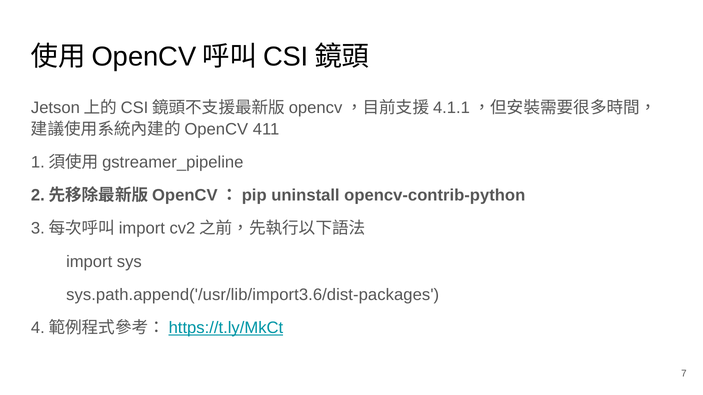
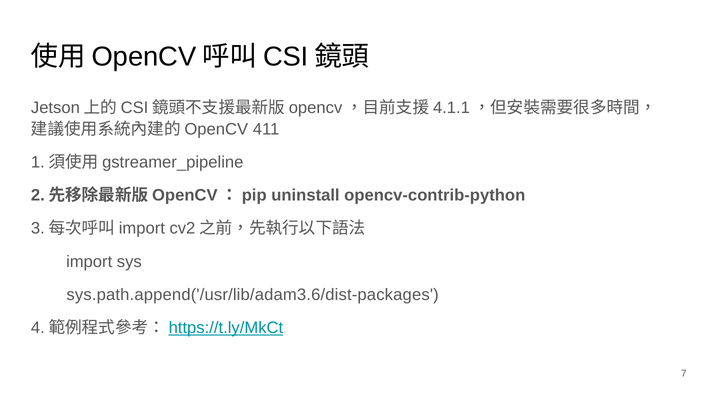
sys.path.append('/usr/lib/import3.6/dist-packages: sys.path.append('/usr/lib/import3.6/dist-packages -> sys.path.append('/usr/lib/adam3.6/dist-packages
